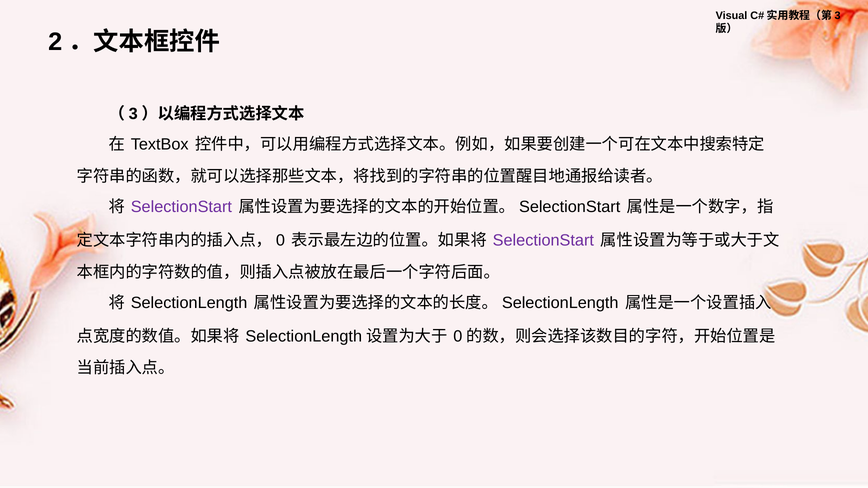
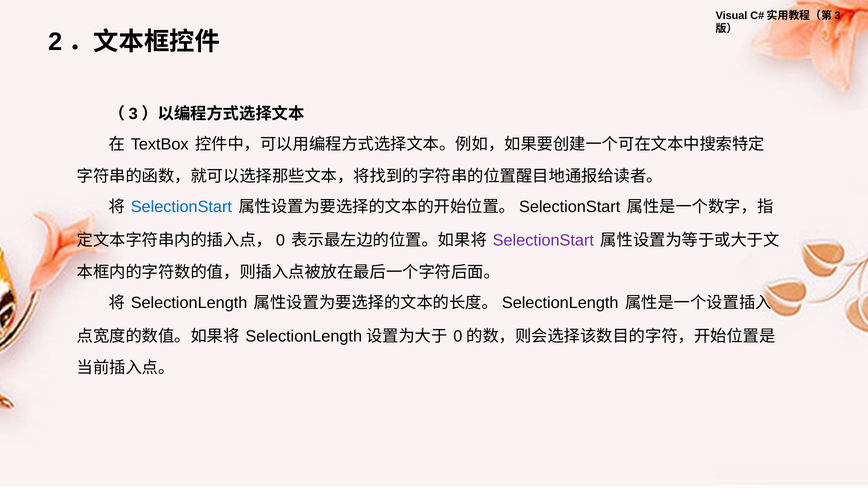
SelectionStart at (181, 207) colour: purple -> blue
